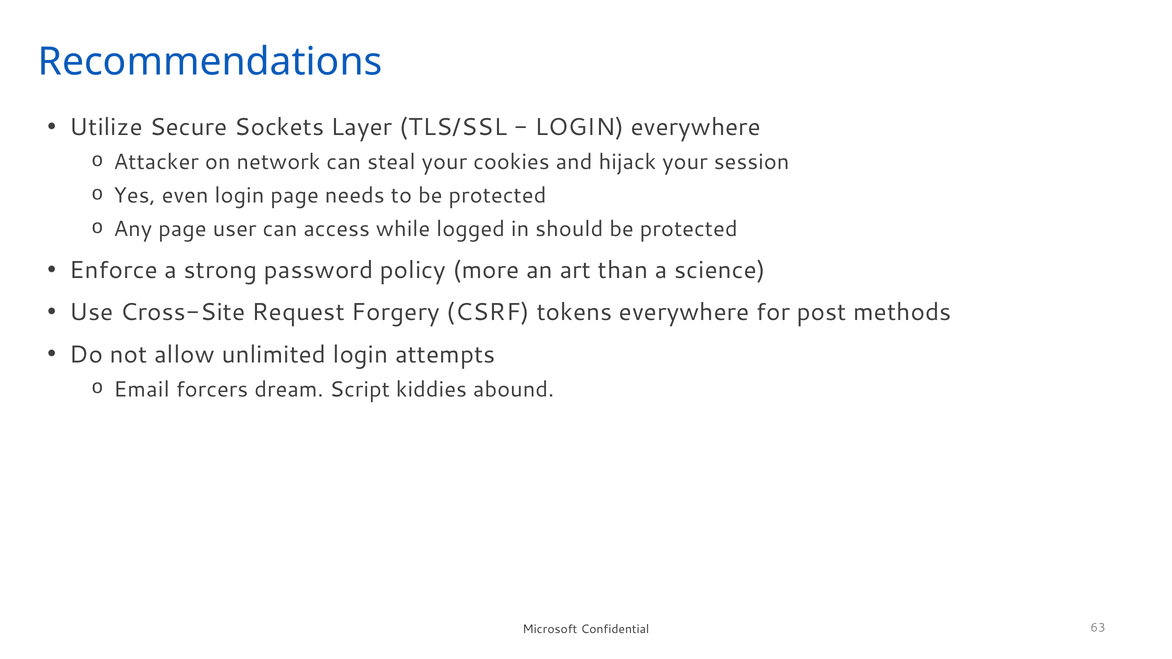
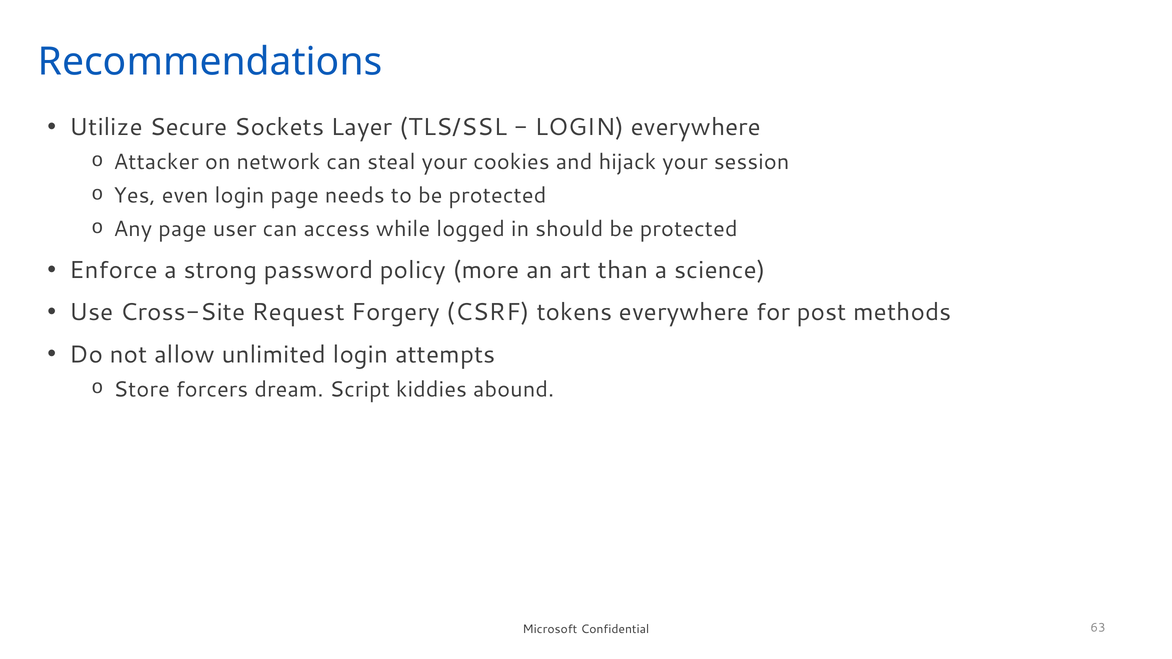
Email: Email -> Store
